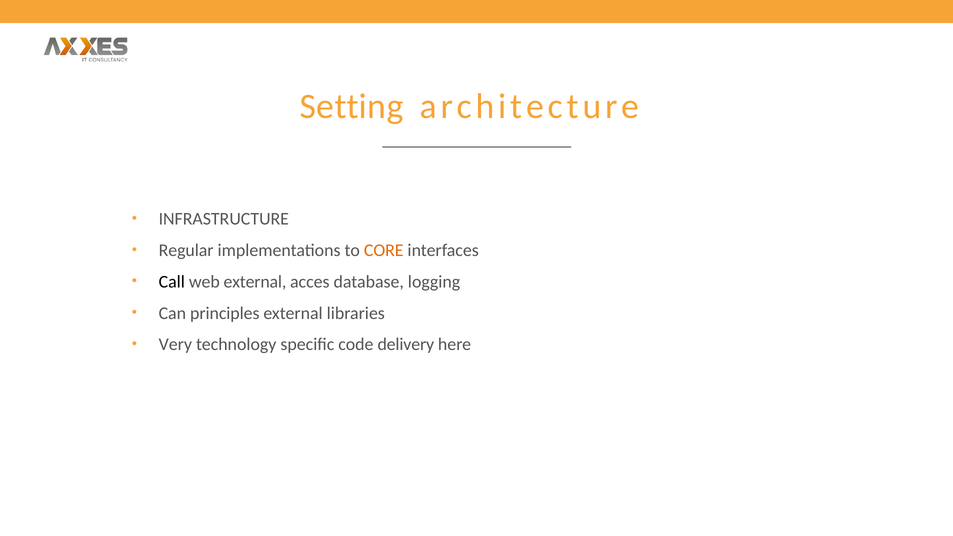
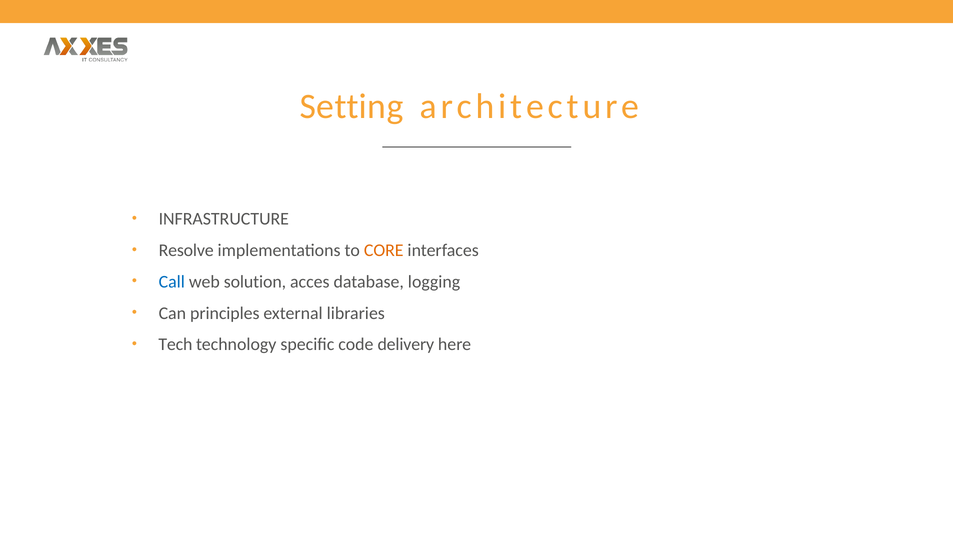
Regular: Regular -> Resolve
Call colour: black -> blue
web external: external -> solution
Very: Very -> Tech
